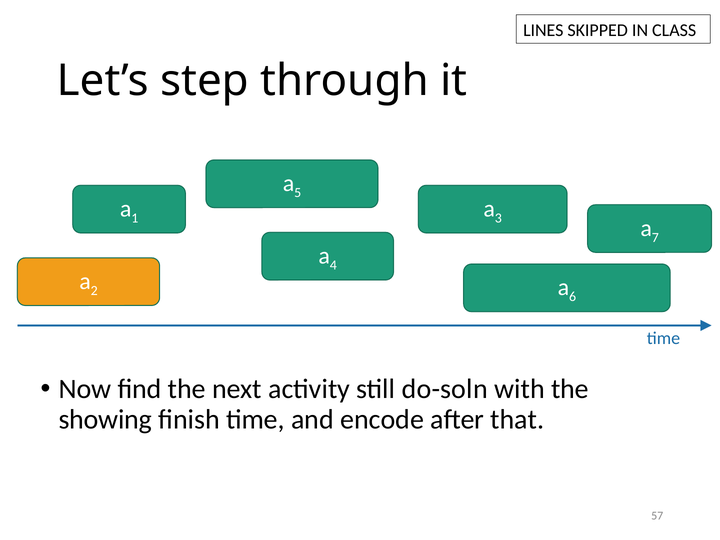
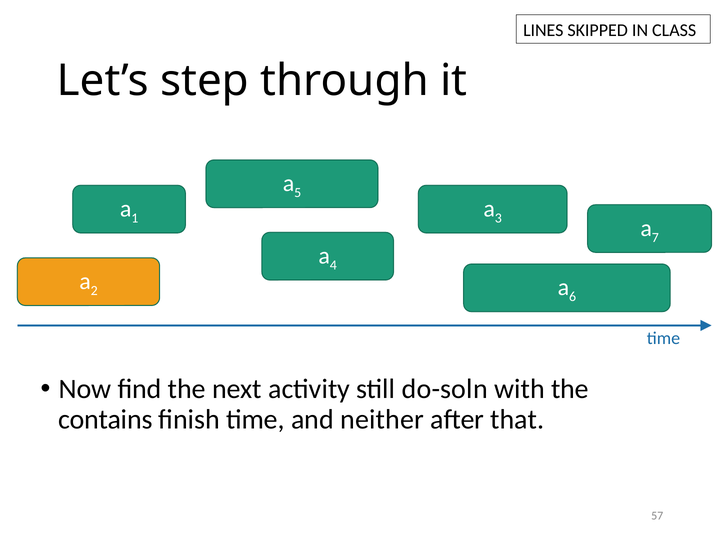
showing: showing -> contains
encode: encode -> neither
